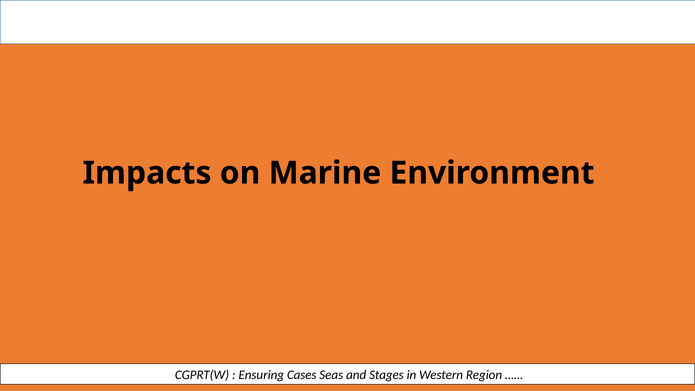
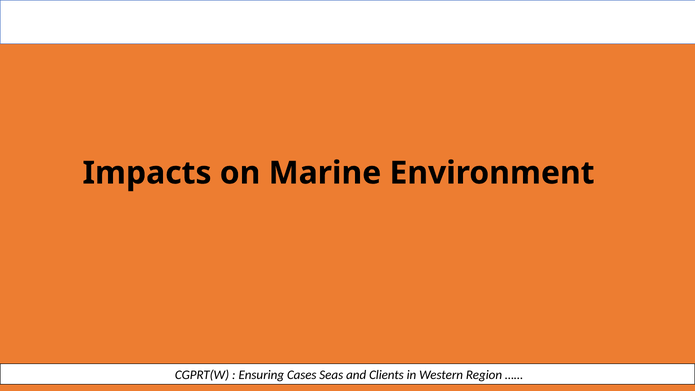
Stages: Stages -> Clients
